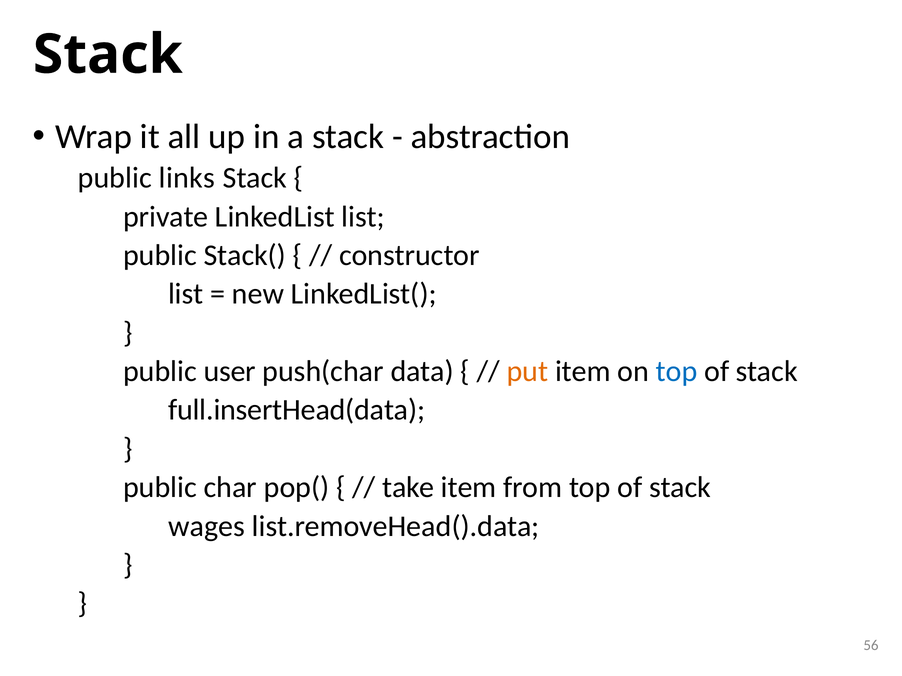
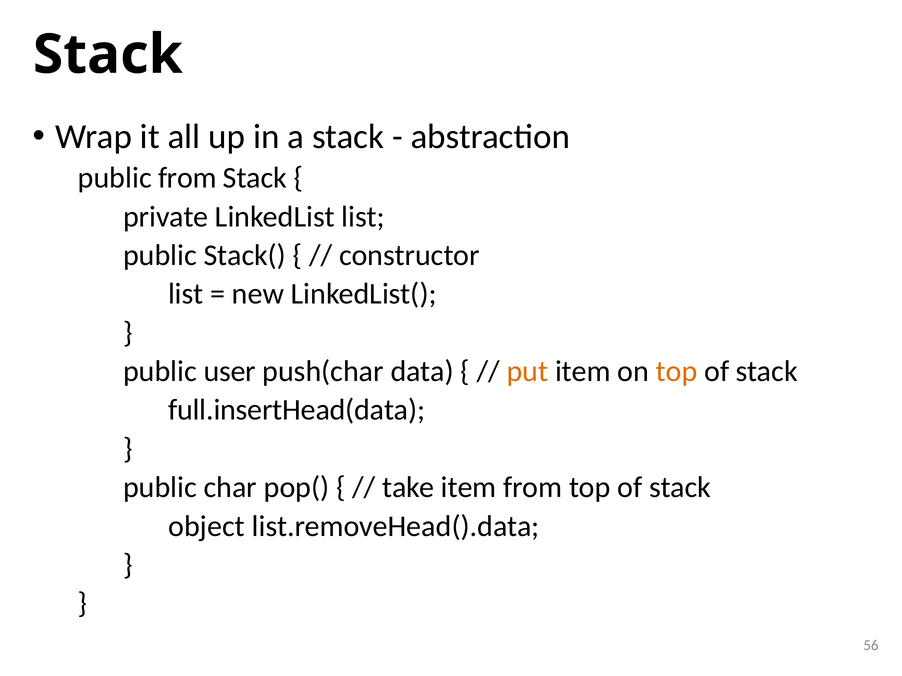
public links: links -> from
top at (677, 372) colour: blue -> orange
wages: wages -> object
